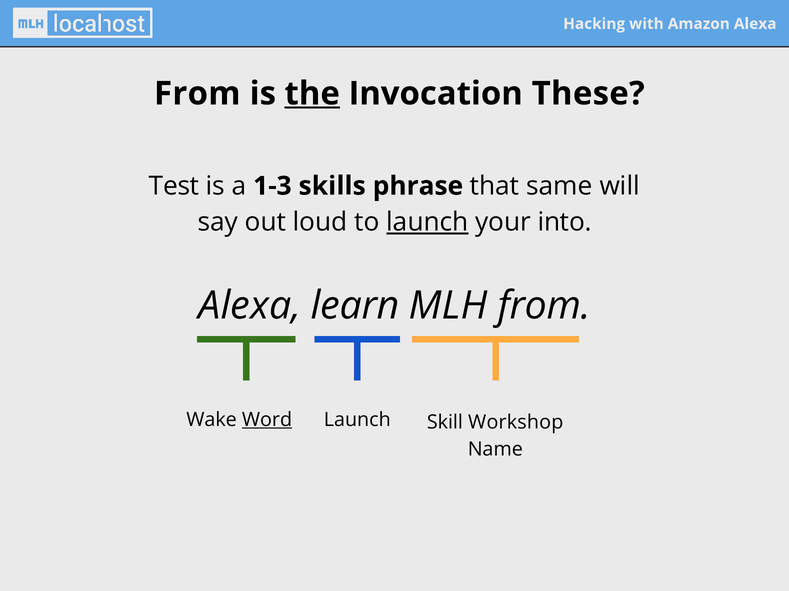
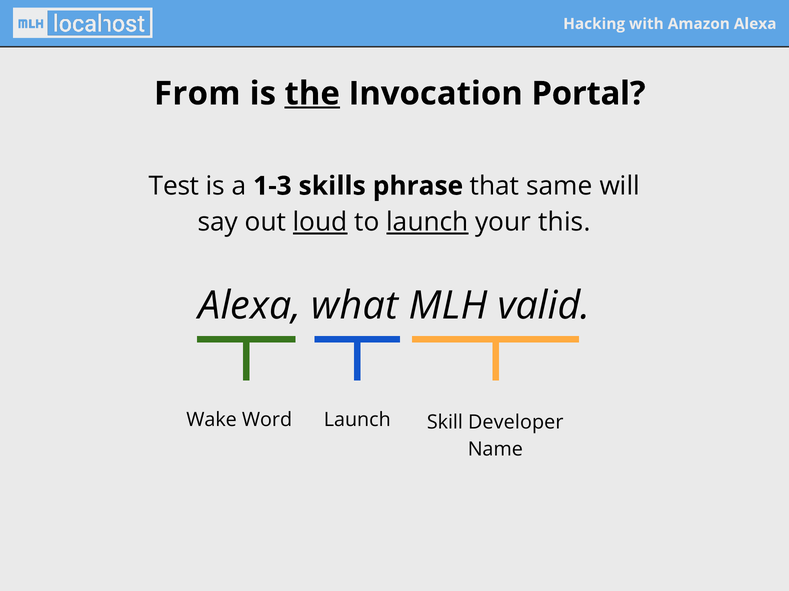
These: These -> Portal
loud underline: none -> present
into: into -> this
learn: learn -> what
MLH from: from -> valid
Word underline: present -> none
Workshop: Workshop -> Developer
